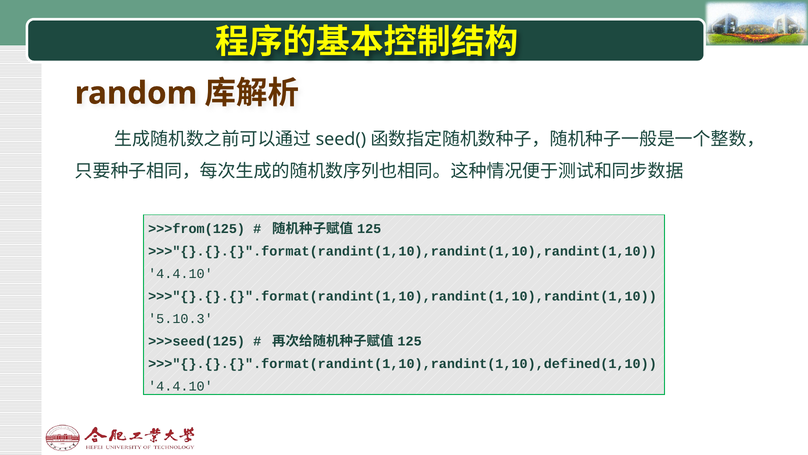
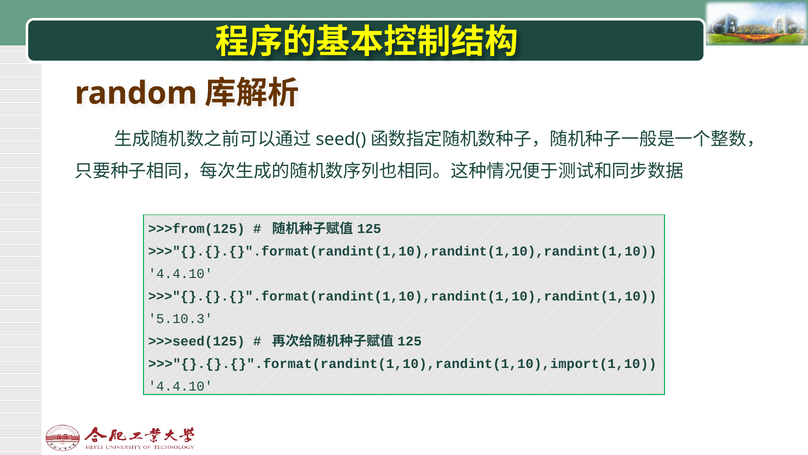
>>>"{}.{}.{}".format(randint(1,10),randint(1,10),defined(1,10: >>>"{}.{}.{}".format(randint(1,10),randint(1,10),defined(1,10 -> >>>"{}.{}.{}".format(randint(1,10),randint(1,10),import(1,10
